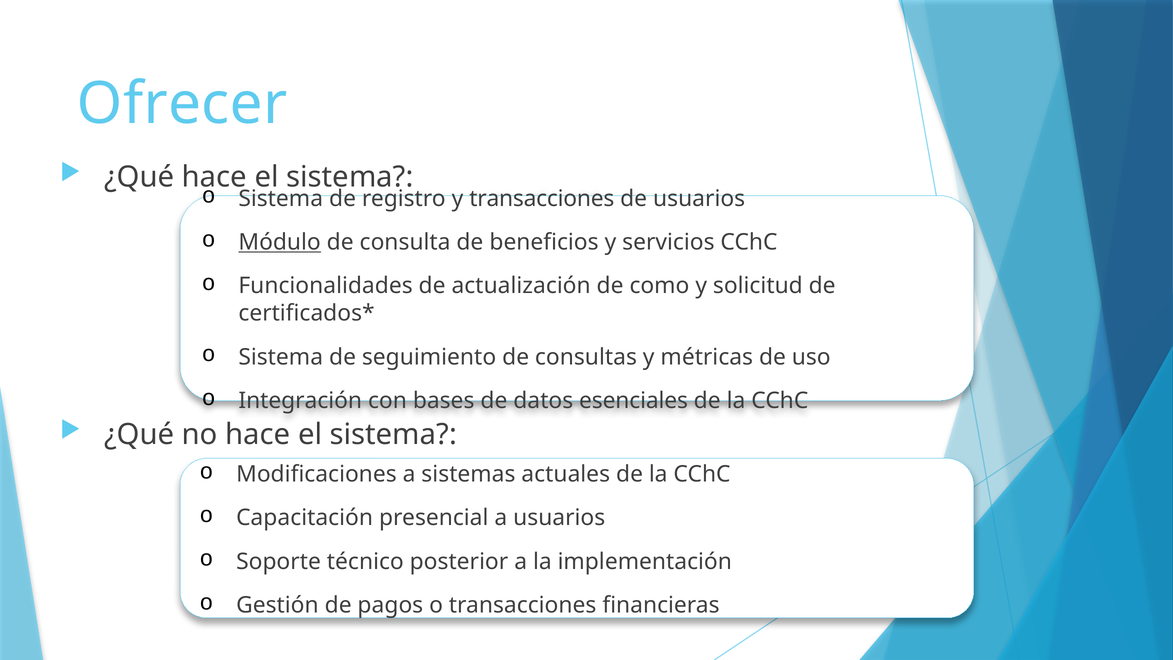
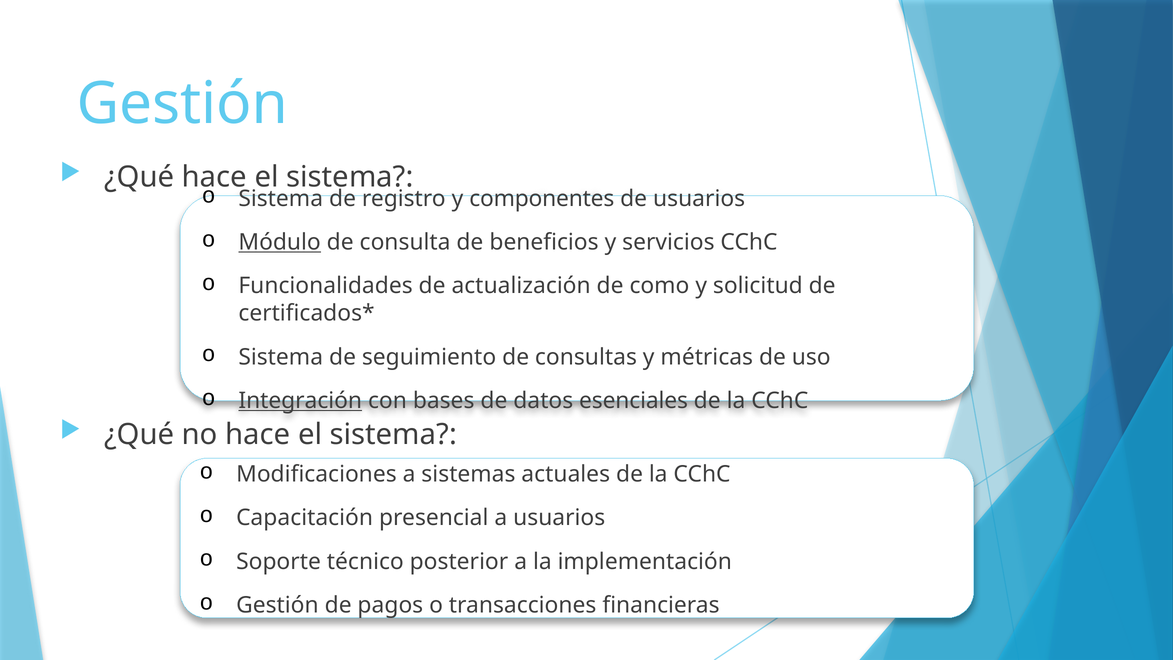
Ofrecer at (182, 104): Ofrecer -> Gestión
y transacciones: transacciones -> componentes
Integración underline: none -> present
